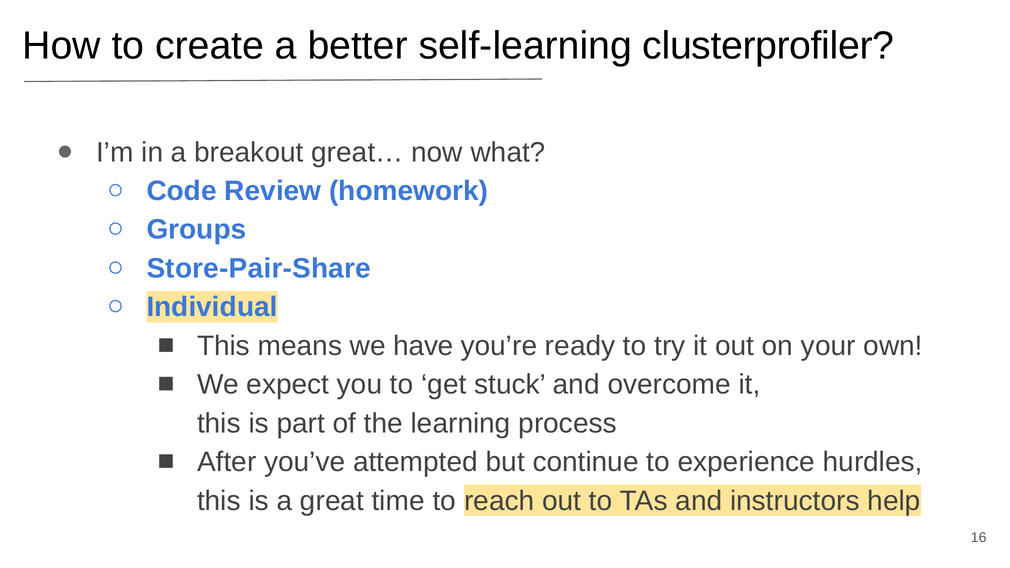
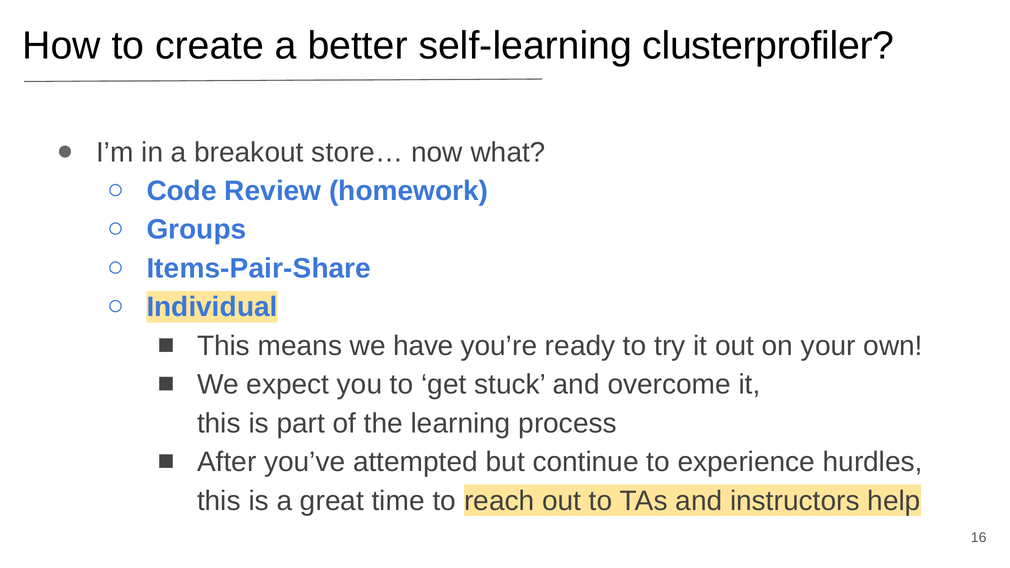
great…: great… -> store…
Store-Pair-Share: Store-Pair-Share -> Items-Pair-Share
